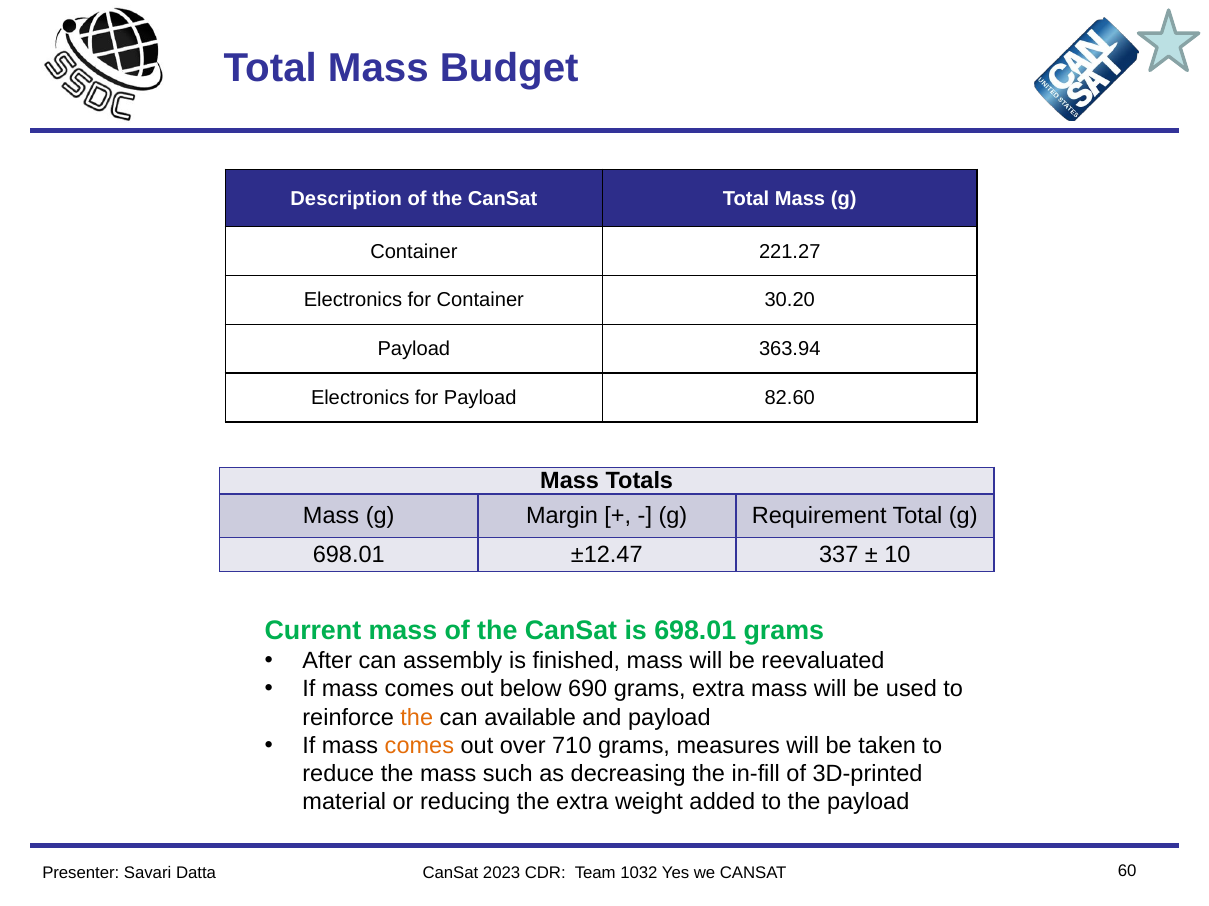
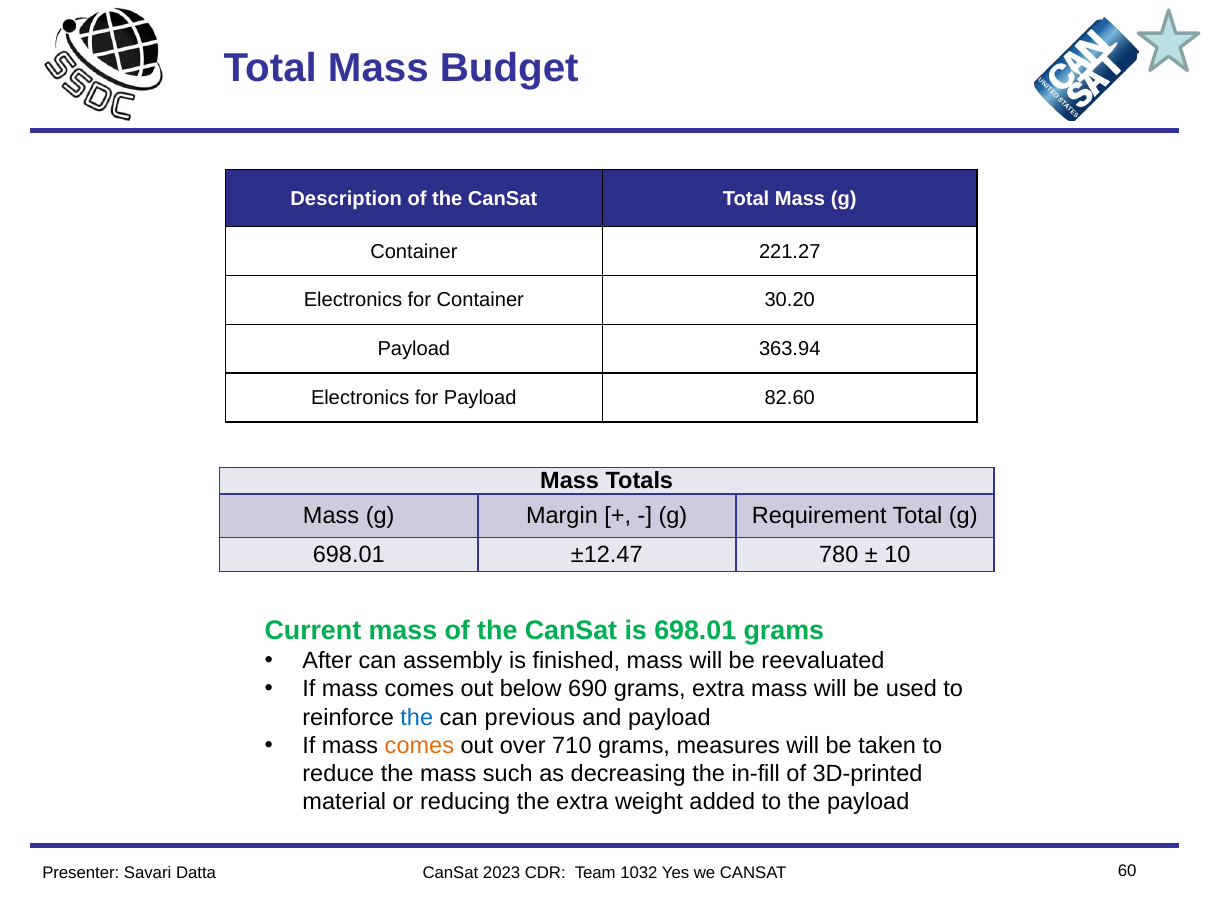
337: 337 -> 780
the at (417, 718) colour: orange -> blue
available: available -> previous
